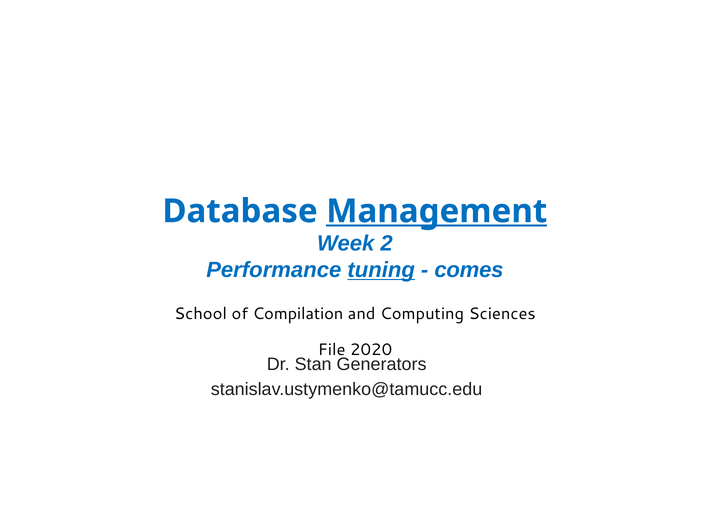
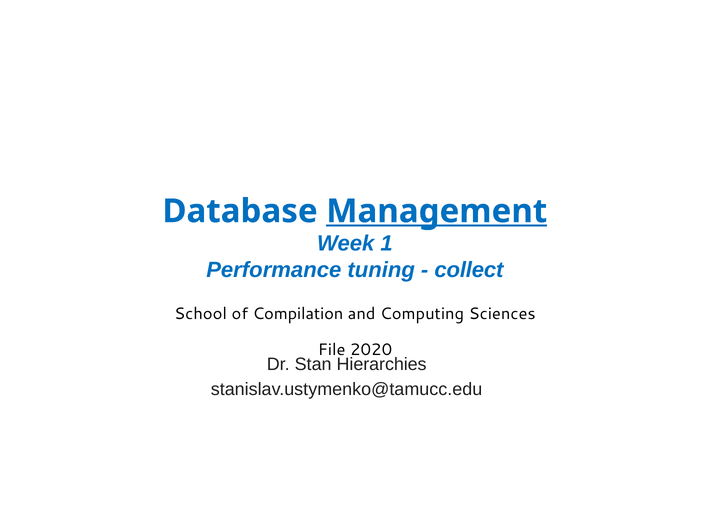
2: 2 -> 1
tuning underline: present -> none
comes: comes -> collect
Generators: Generators -> Hierarchies
